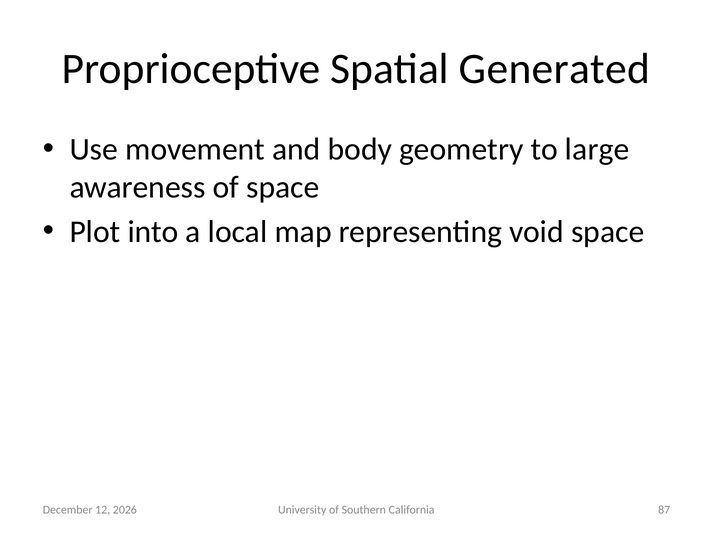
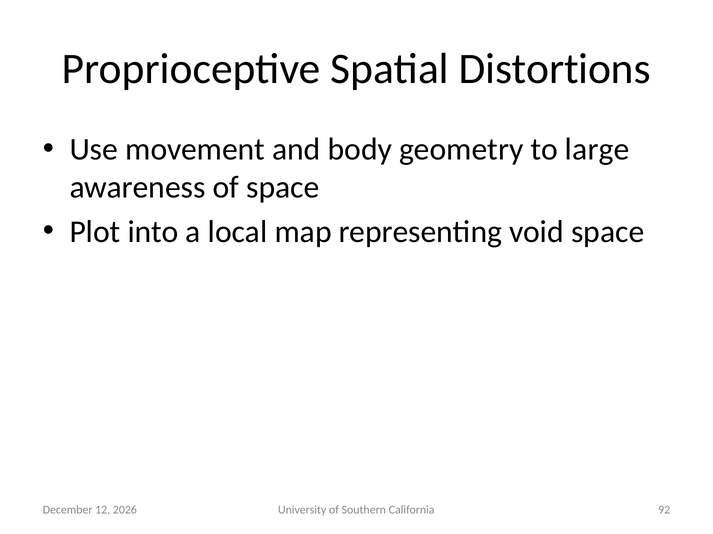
Generated: Generated -> Distortions
87: 87 -> 92
